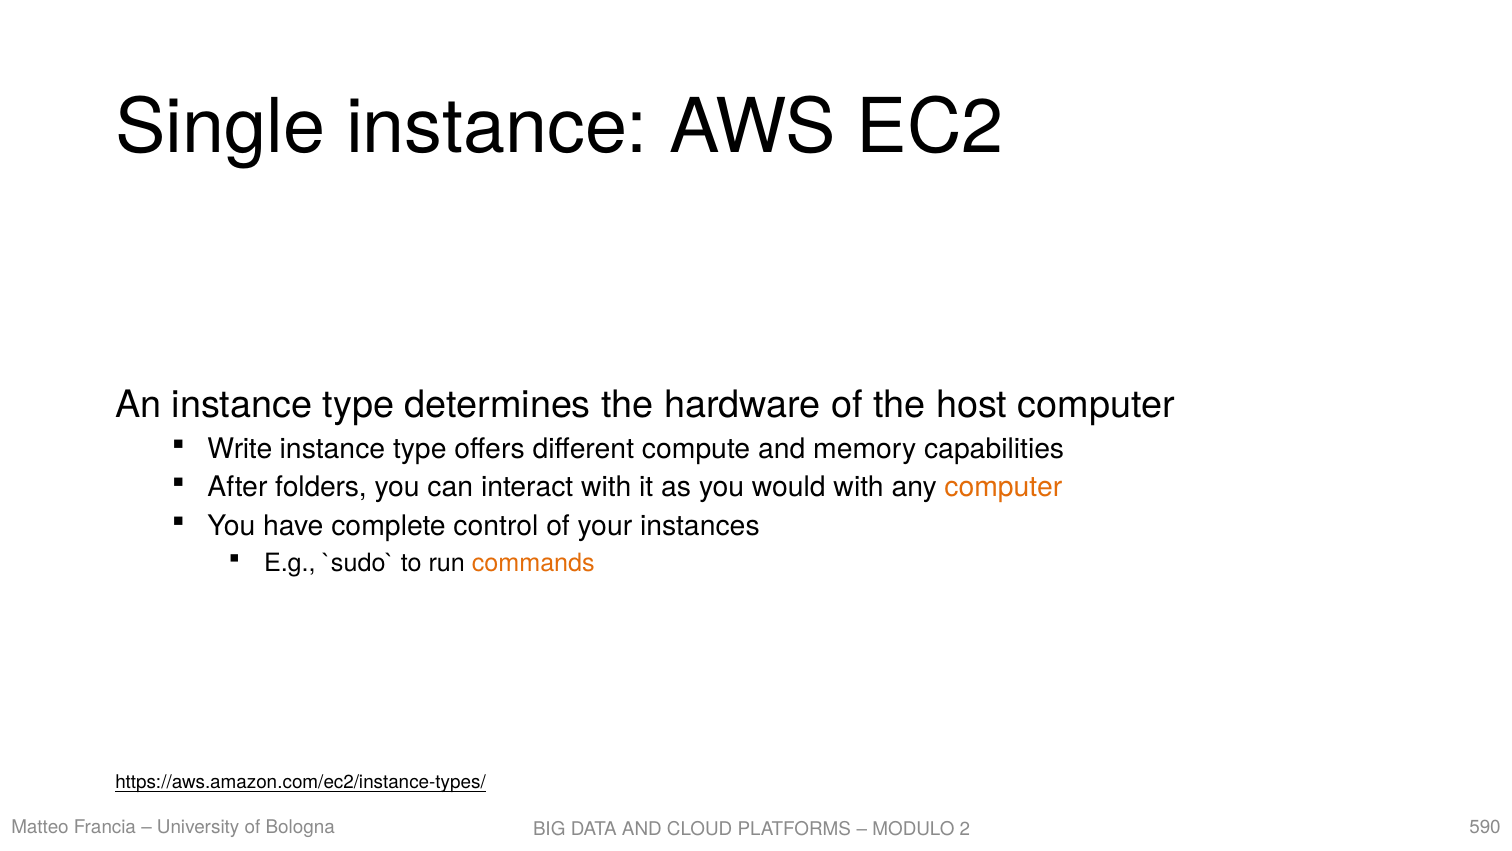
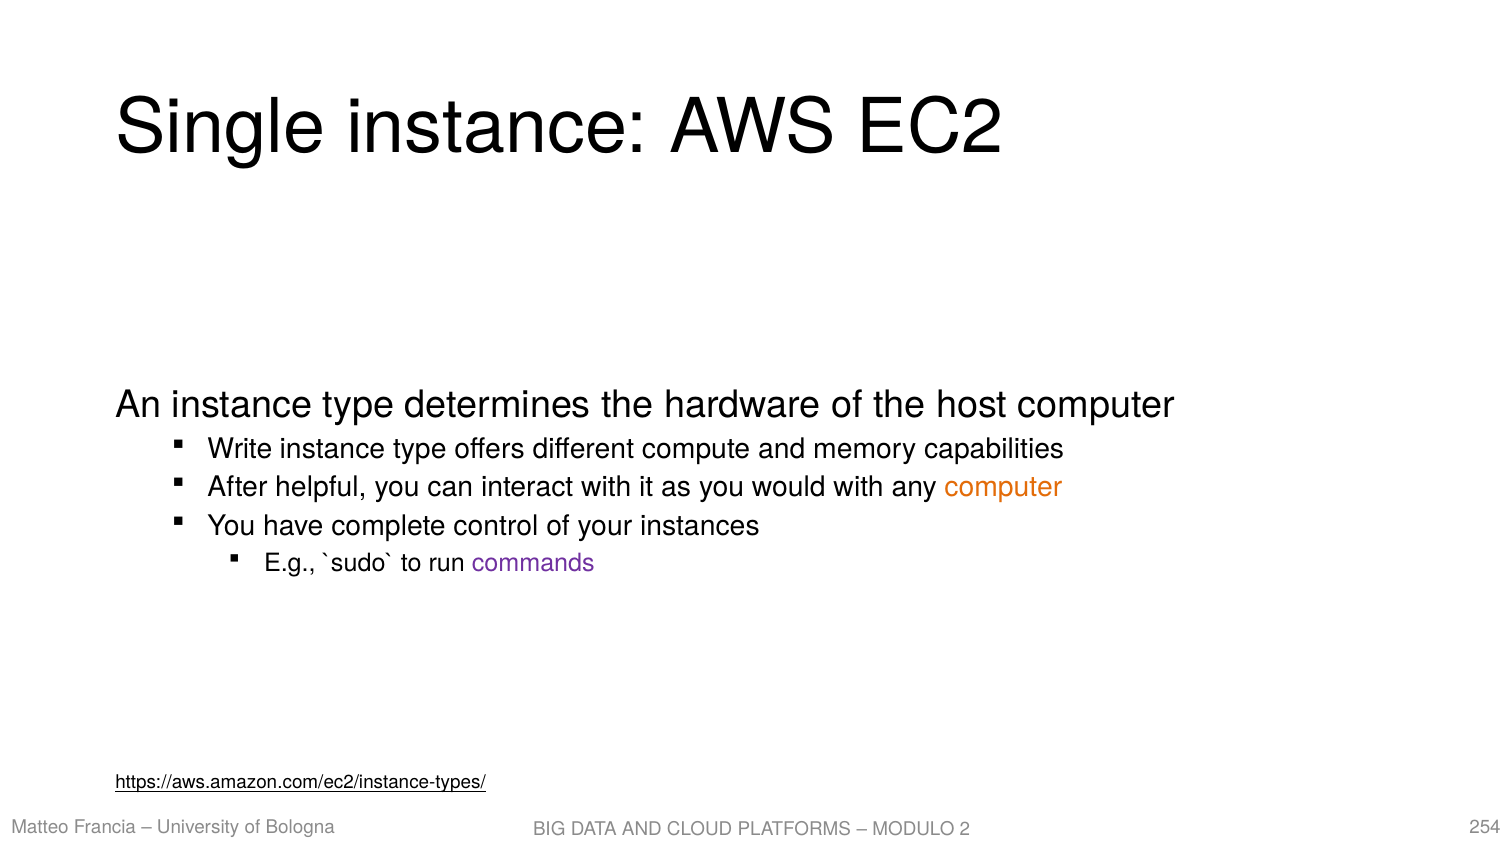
folders: folders -> helpful
commands colour: orange -> purple
590: 590 -> 254
